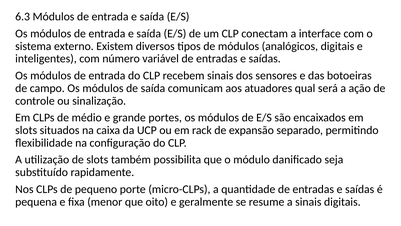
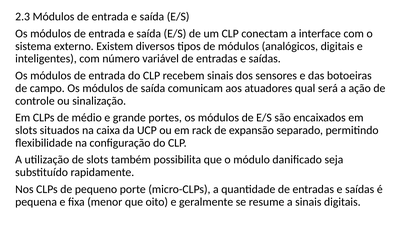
6.3: 6.3 -> 2.3
